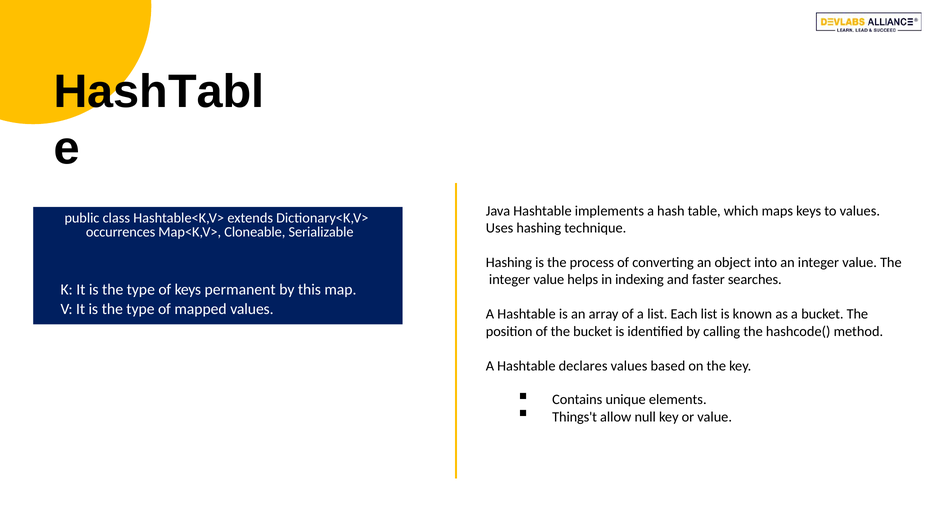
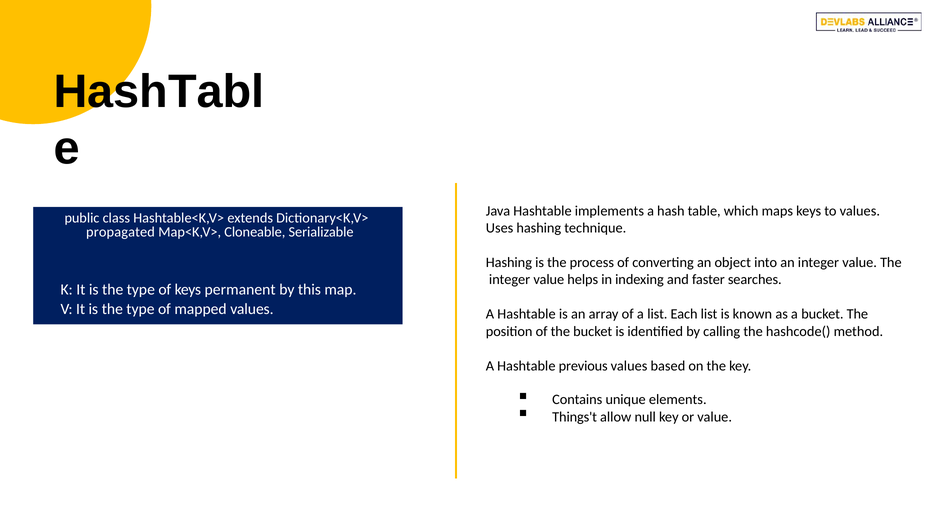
occurrences: occurrences -> propagated
declares: declares -> previous
